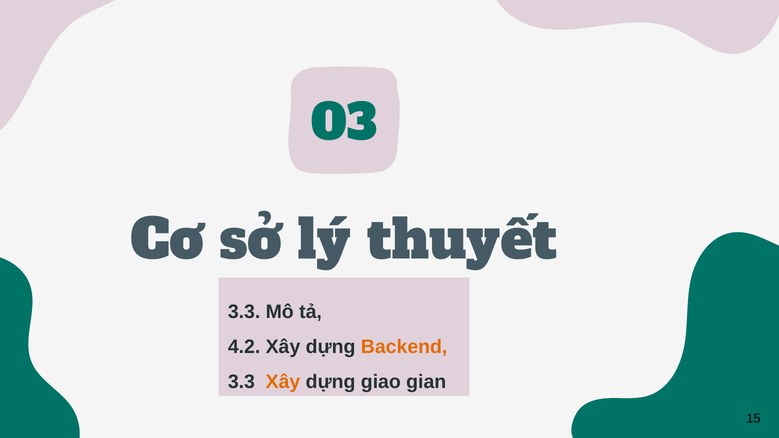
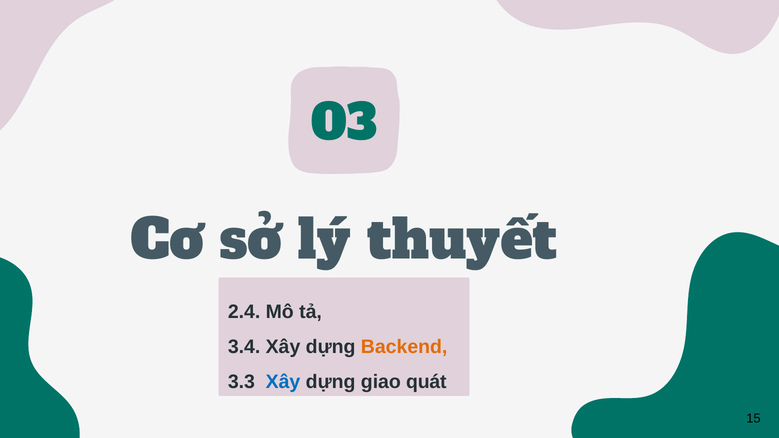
3.3 at (244, 312): 3.3 -> 2.4
4.2: 4.2 -> 3.4
Xây at (283, 382) colour: orange -> blue
gian: gian -> quát
